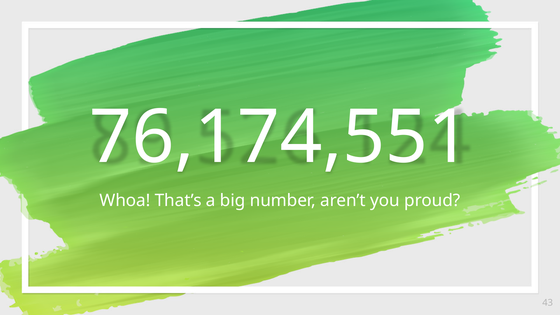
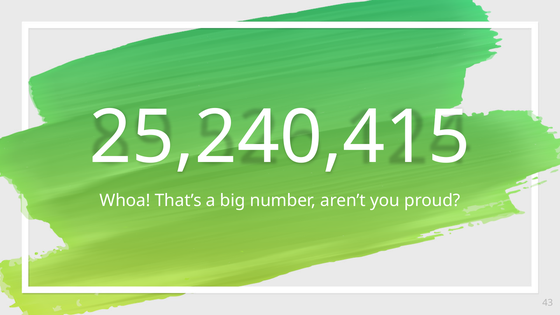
76,174,551: 76,174,551 -> 25,240,415
